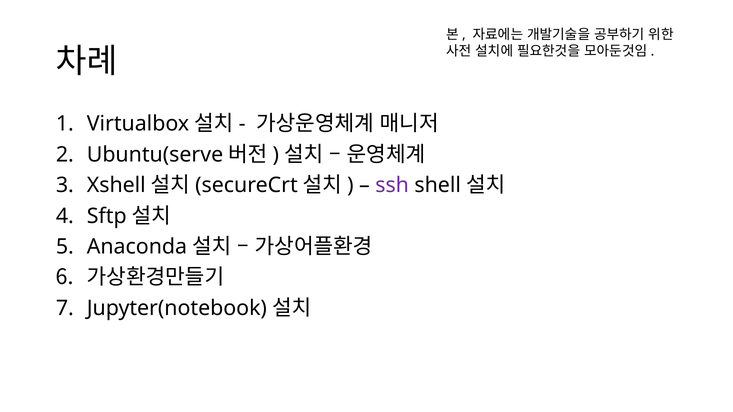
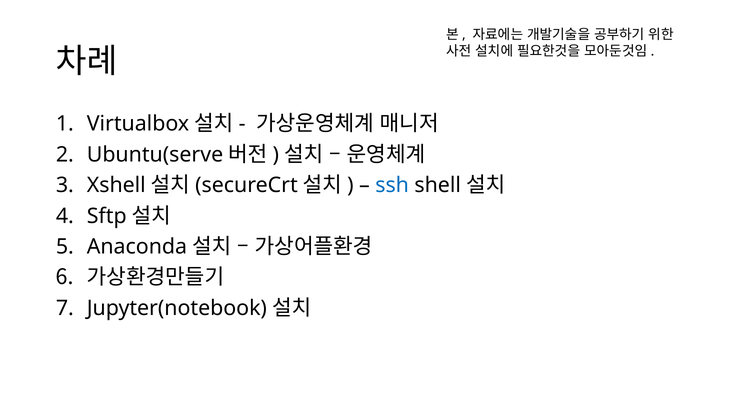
ssh colour: purple -> blue
